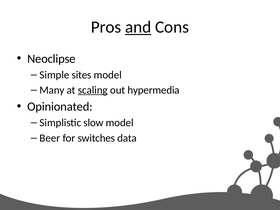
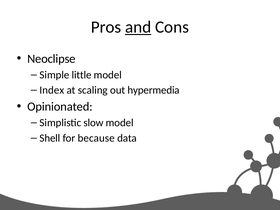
sites: sites -> little
Many: Many -> Index
scaling underline: present -> none
Beer: Beer -> Shell
switches: switches -> because
